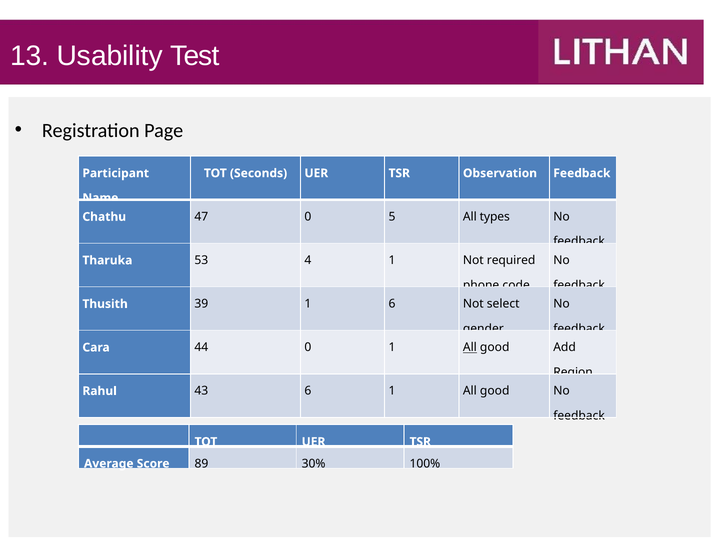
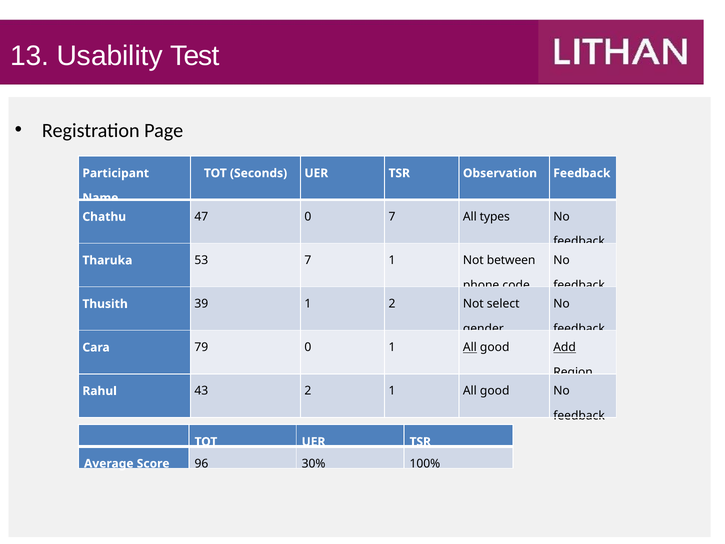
0 5: 5 -> 7
53 4: 4 -> 7
required: required -> between
1 6: 6 -> 2
44: 44 -> 79
Add underline: none -> present
43 6: 6 -> 2
89: 89 -> 96
